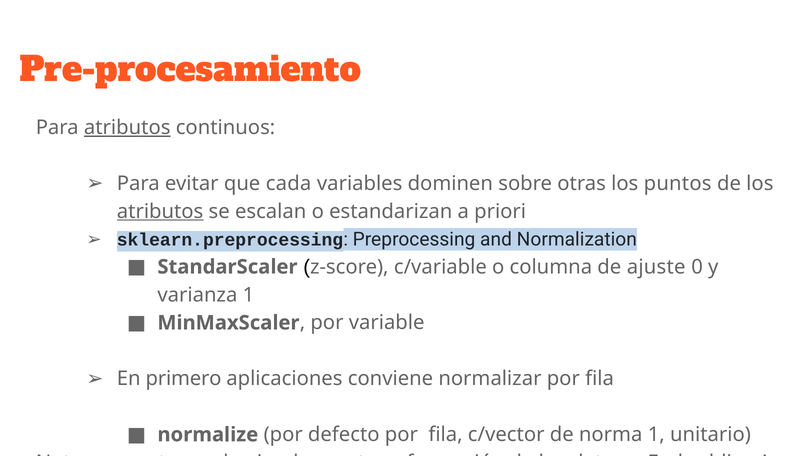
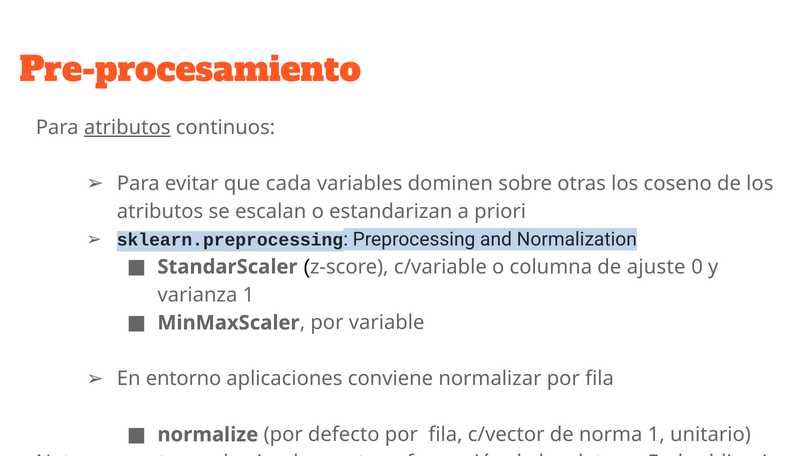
puntos: puntos -> coseno
atributos at (160, 211) underline: present -> none
primero: primero -> entorno
